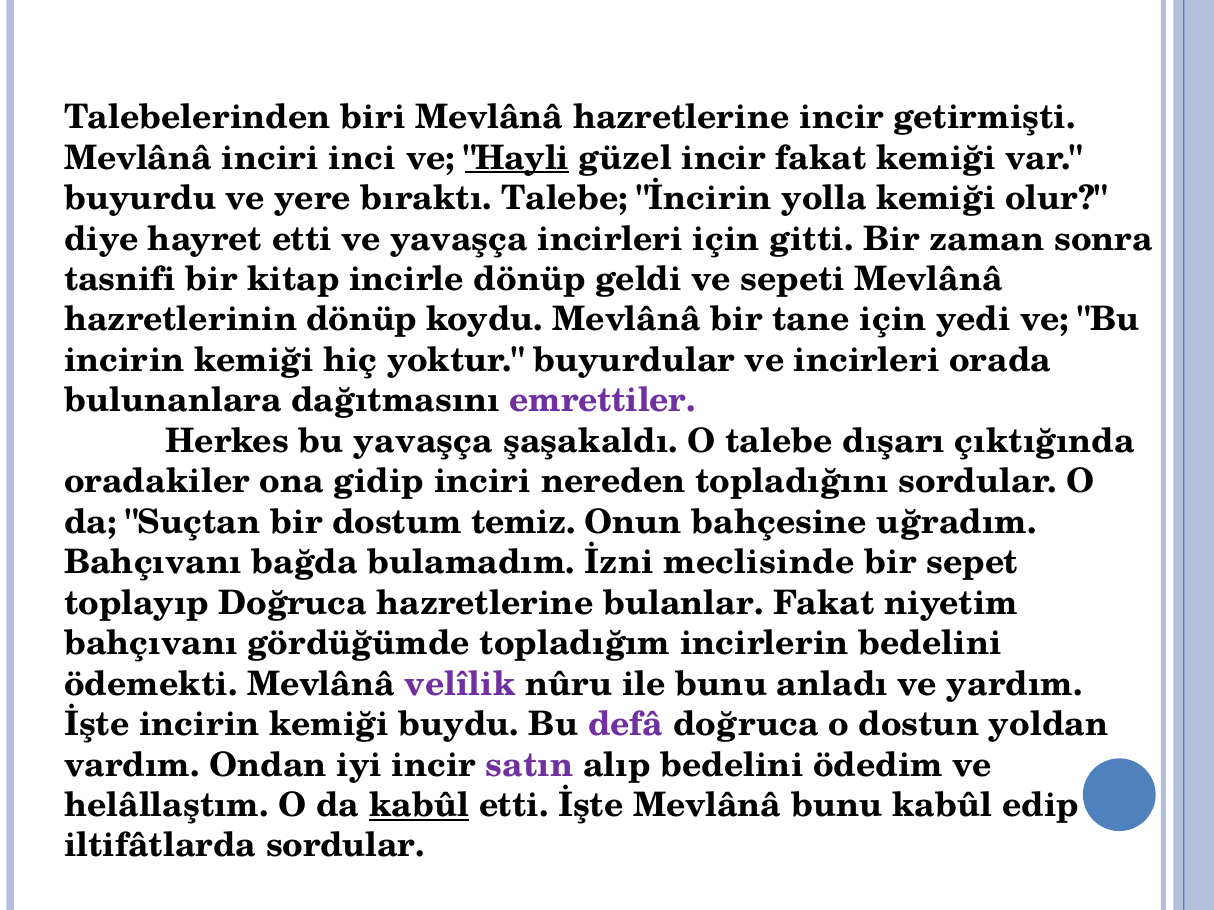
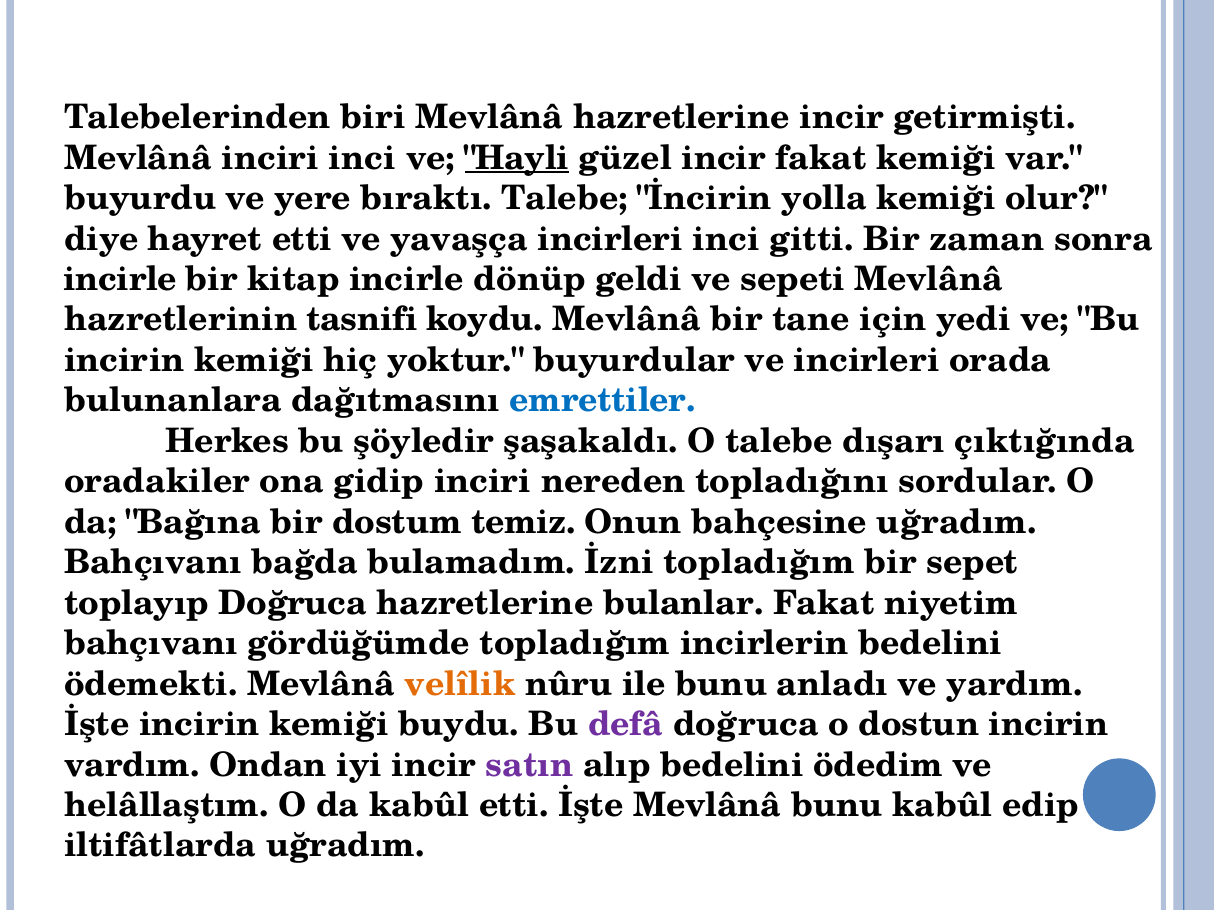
incirleri için: için -> inci
tasnifi at (120, 280): tasnifi -> incirle
hazretlerinin dönüp: dönüp -> tasnifi
emrettiler colour: purple -> blue
bu yavaşça: yavaşça -> şöyledir
Suçtan: Suçtan -> Bağına
İzni meclisinde: meclisinde -> topladığım
velîlik colour: purple -> orange
dostun yoldan: yoldan -> incirin
kabûl at (419, 806) underline: present -> none
iltifâtlarda sordular: sordular -> uğradım
